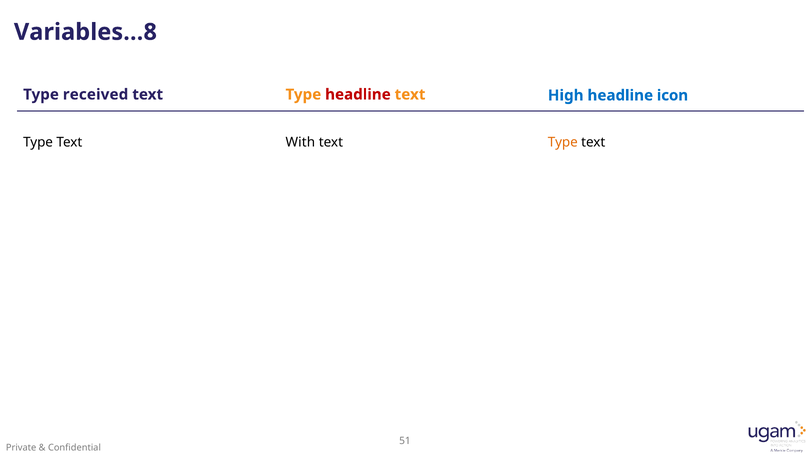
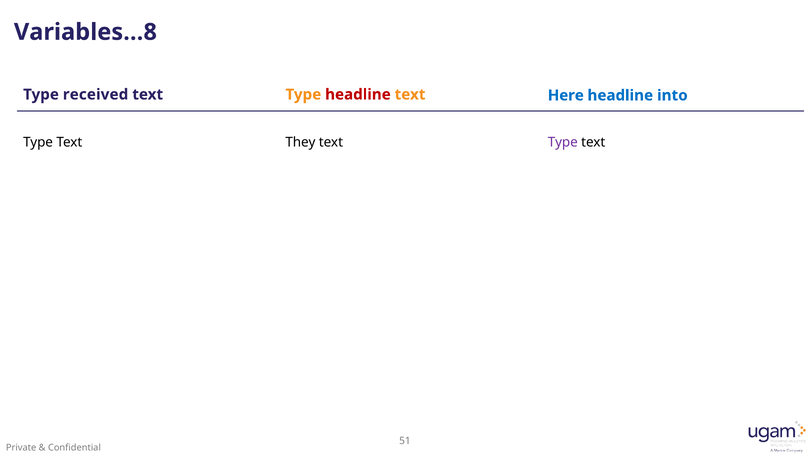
High: High -> Here
icon: icon -> into
With: With -> They
Type at (563, 142) colour: orange -> purple
